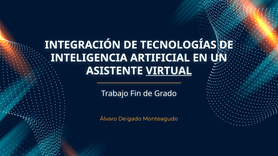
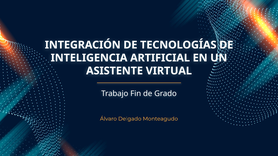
VIRTUAL underline: present -> none
